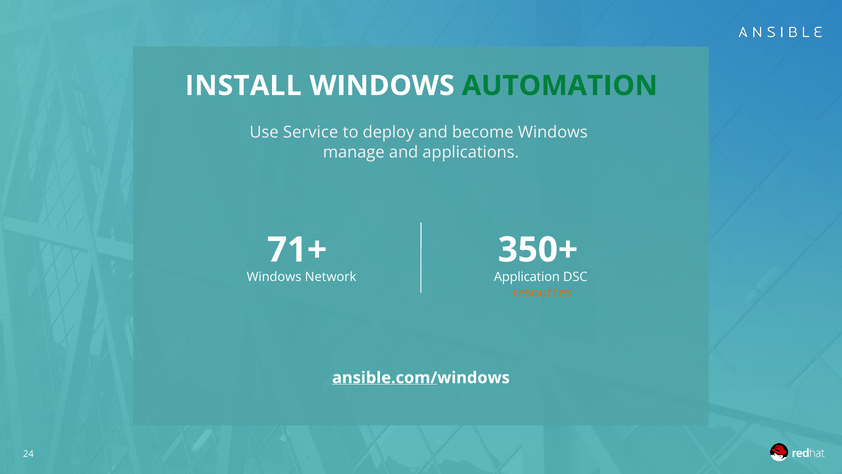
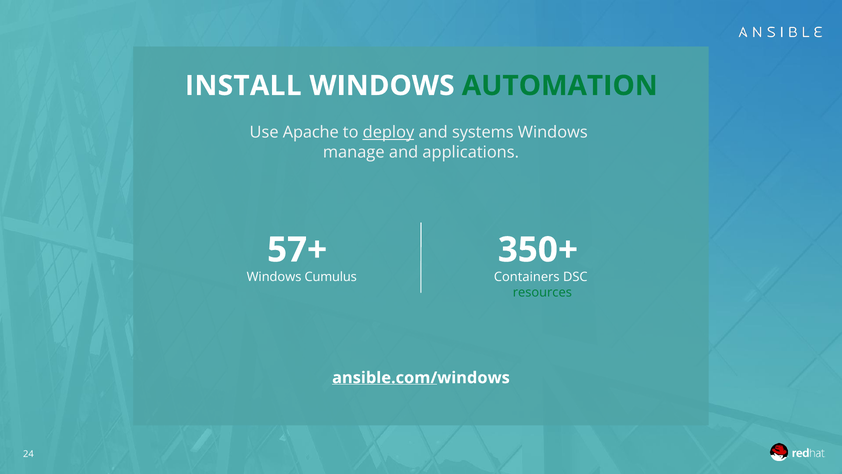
Service: Service -> Apache
deploy underline: none -> present
become: become -> systems
71+: 71+ -> 57+
Network: Network -> Cumulus
Application: Application -> Containers
resources colour: orange -> green
